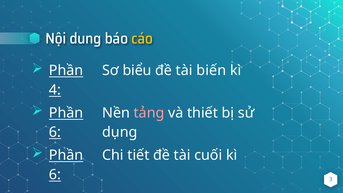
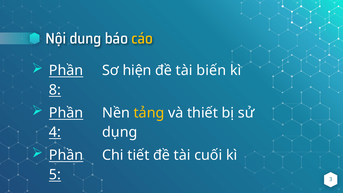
biểu: biểu -> hiện
4: 4 -> 8
tảng colour: pink -> yellow
6 at (55, 132): 6 -> 4
6 at (55, 174): 6 -> 5
